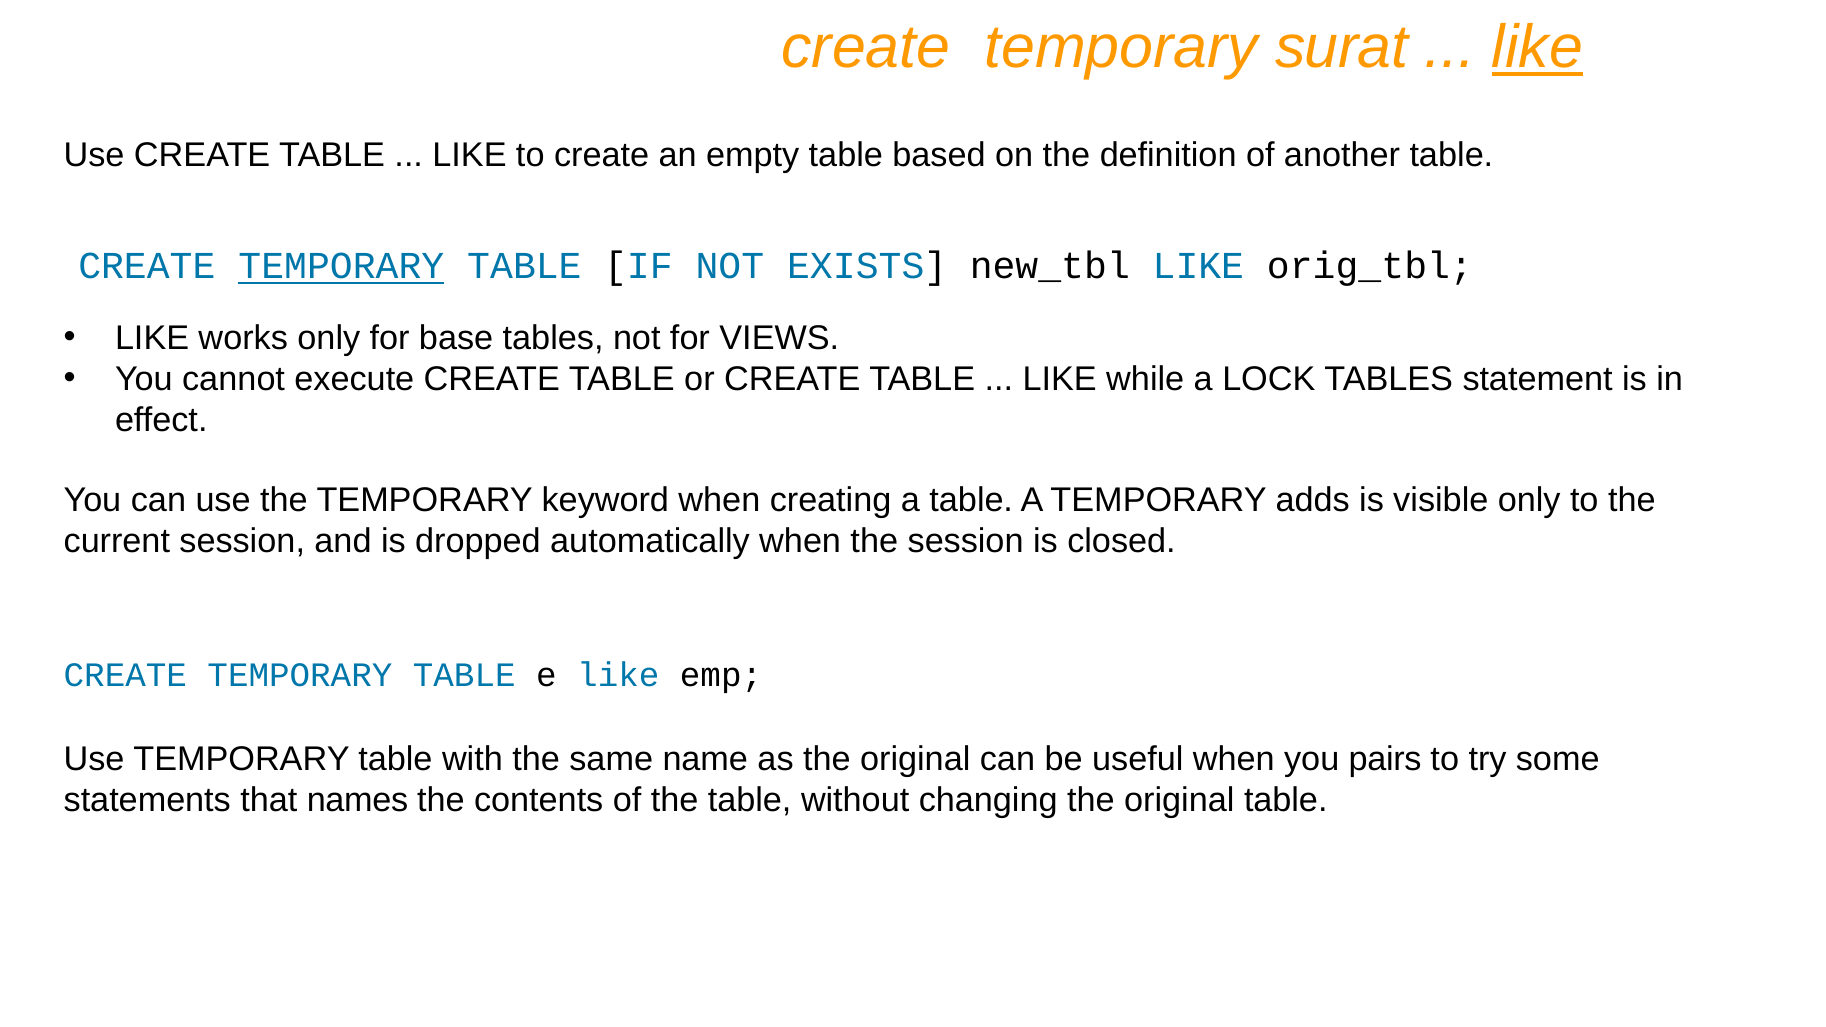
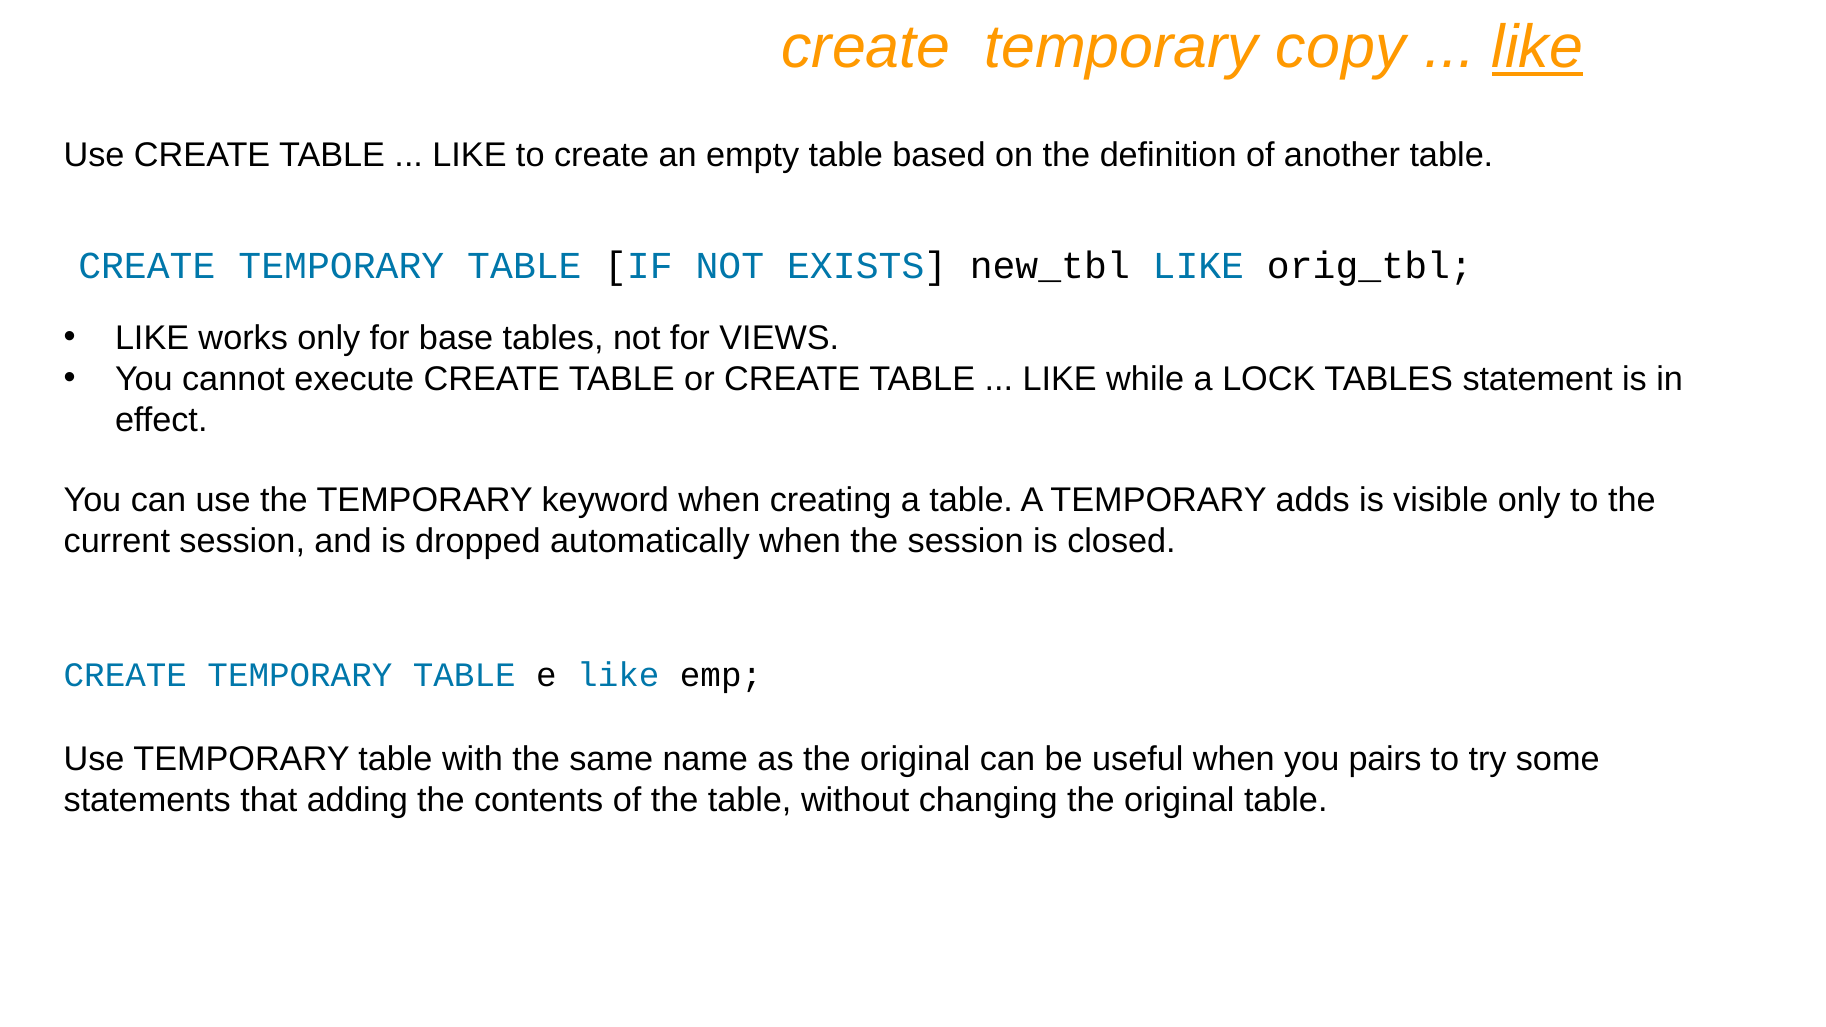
surat: surat -> copy
TEMPORARY at (341, 266) underline: present -> none
names: names -> adding
